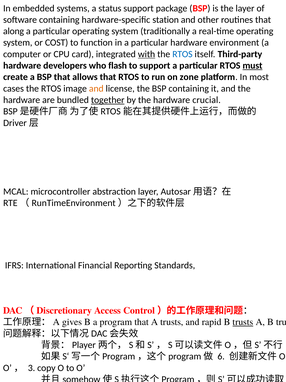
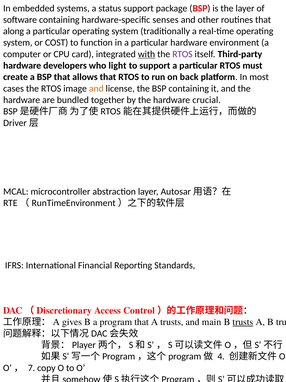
station: station -> senses
RTOS at (182, 54) colour: blue -> purple
flash: flash -> light
must underline: present -> none
zone: zone -> back
together underline: present -> none
rapid: rapid -> main
6: 6 -> 4
3 at (32, 367): 3 -> 7
